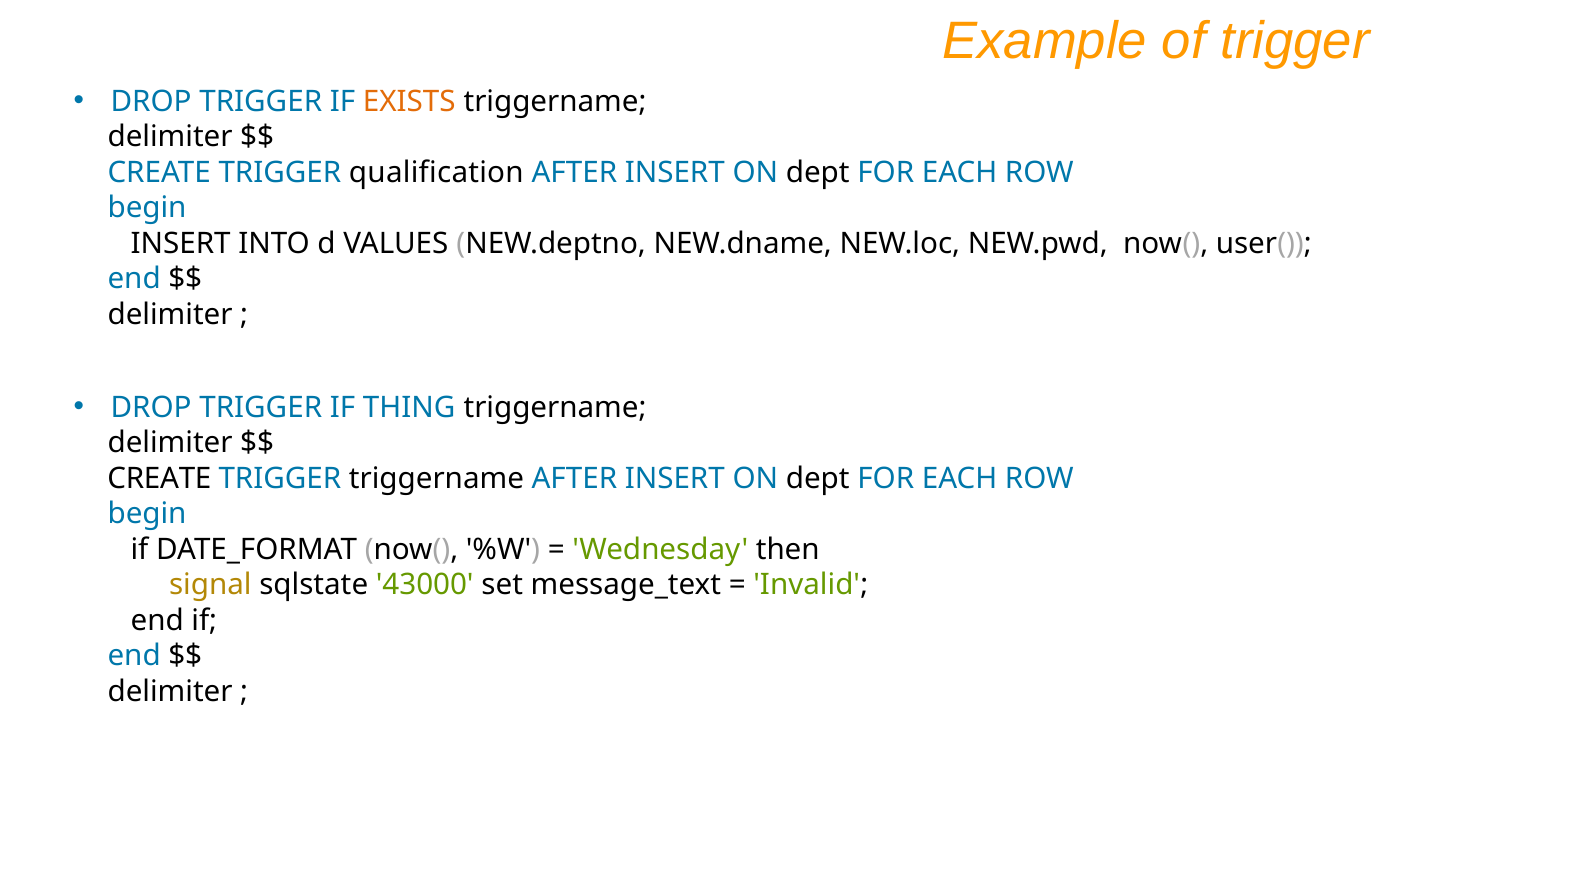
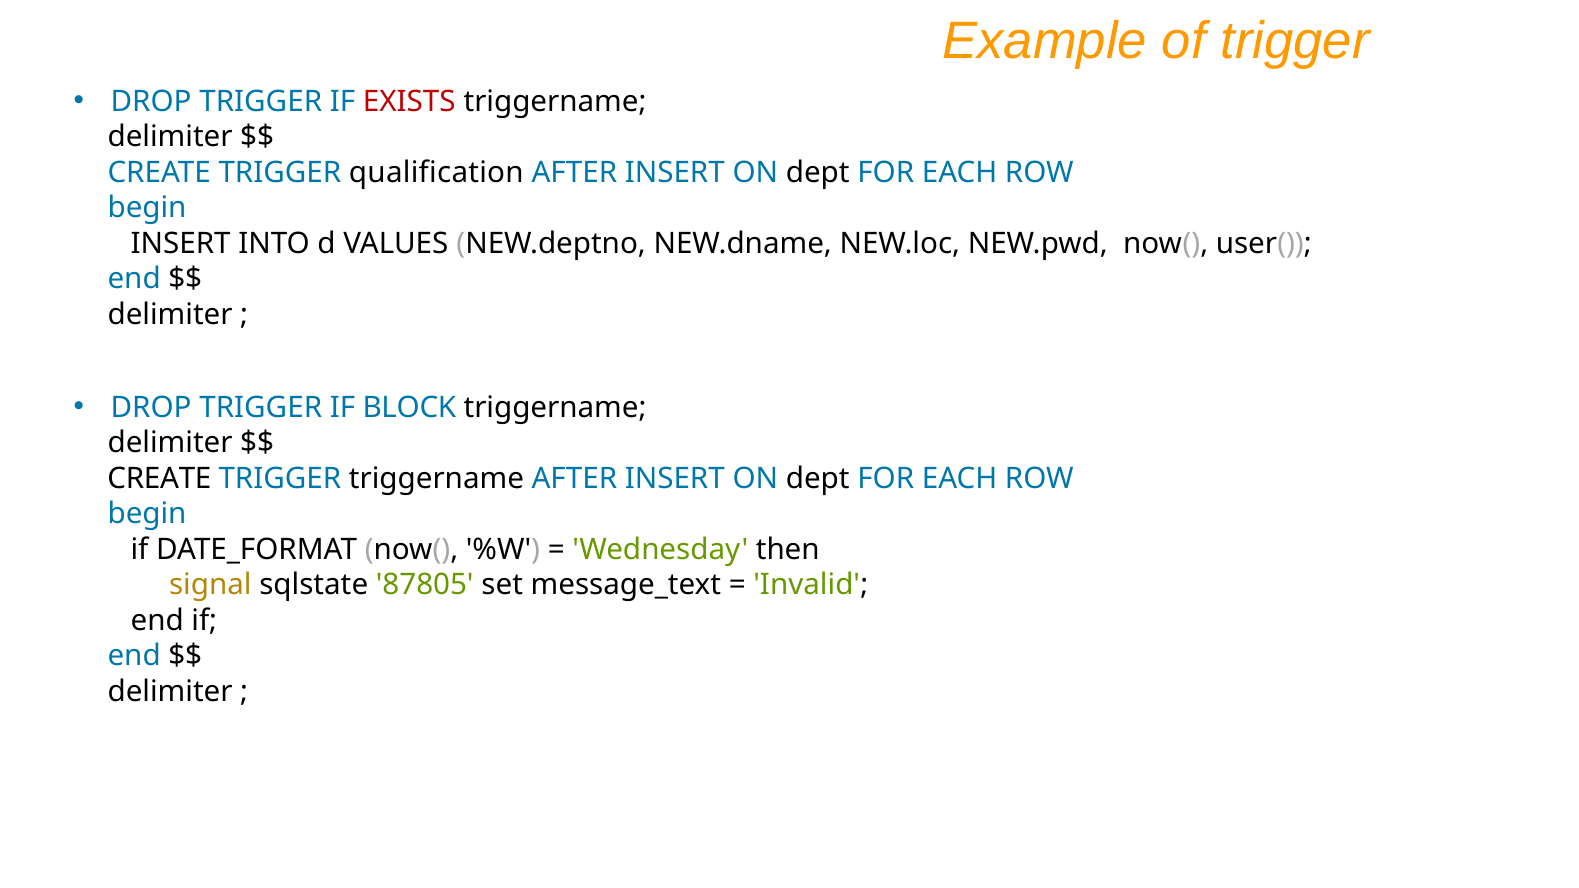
EXISTS colour: orange -> red
THING: THING -> BLOCK
43000: 43000 -> 87805
